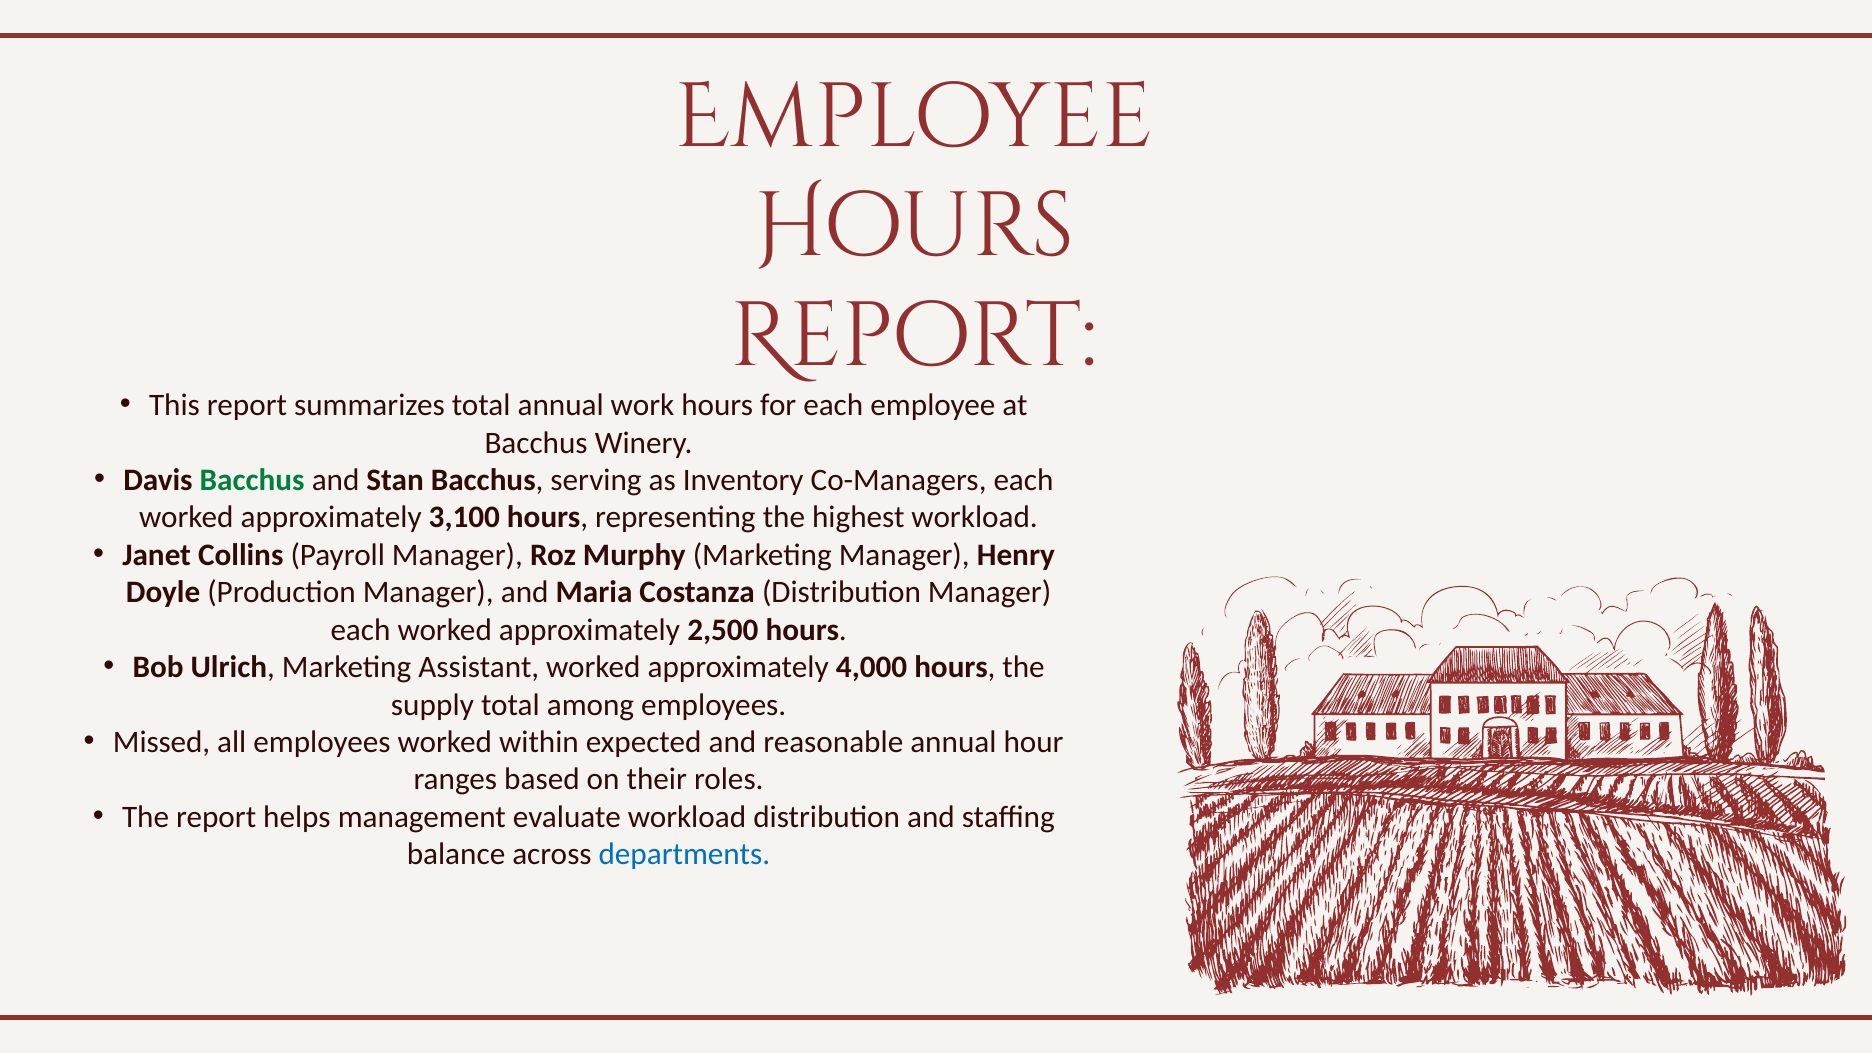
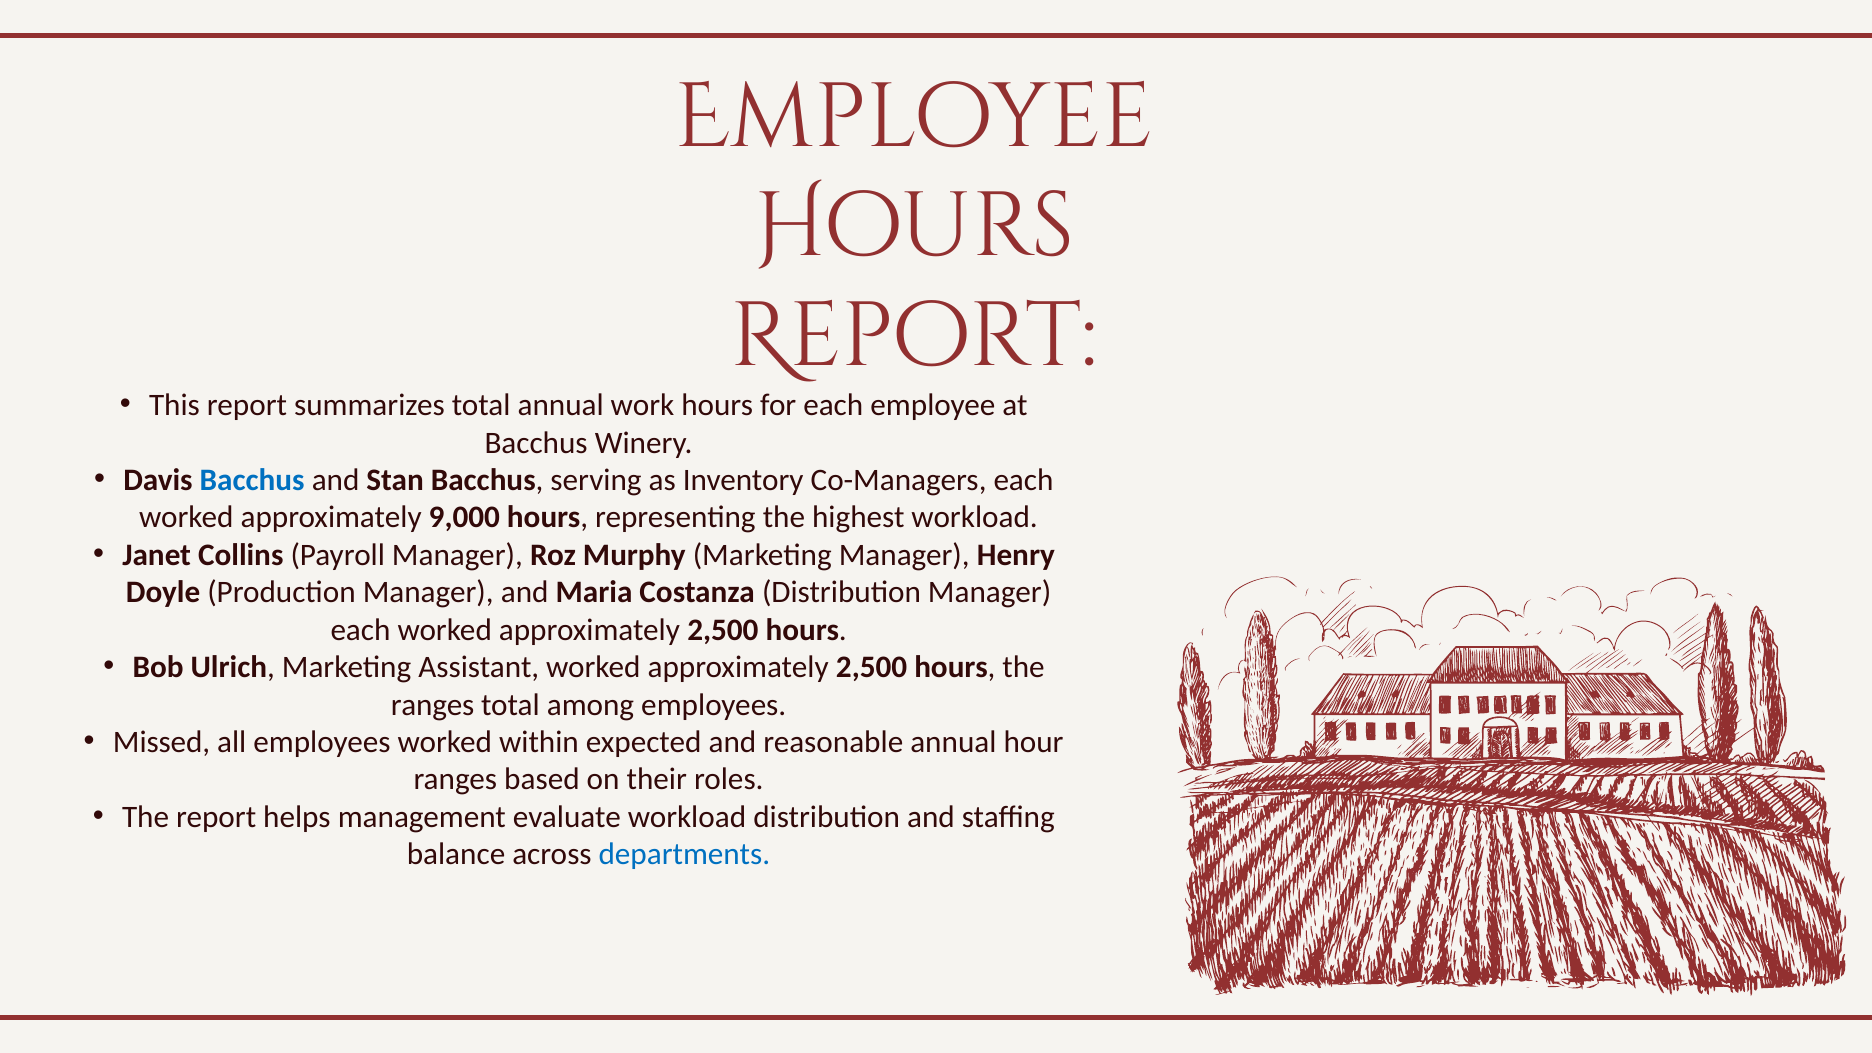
Bacchus at (252, 480) colour: green -> blue
3,100: 3,100 -> 9,000
Assistant worked approximately 4,000: 4,000 -> 2,500
supply at (432, 705): supply -> ranges
